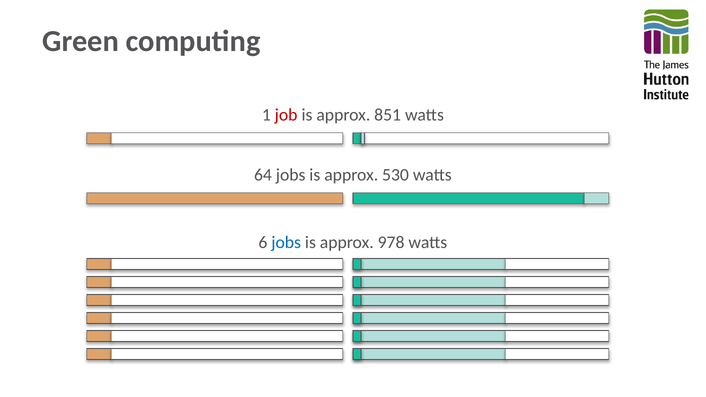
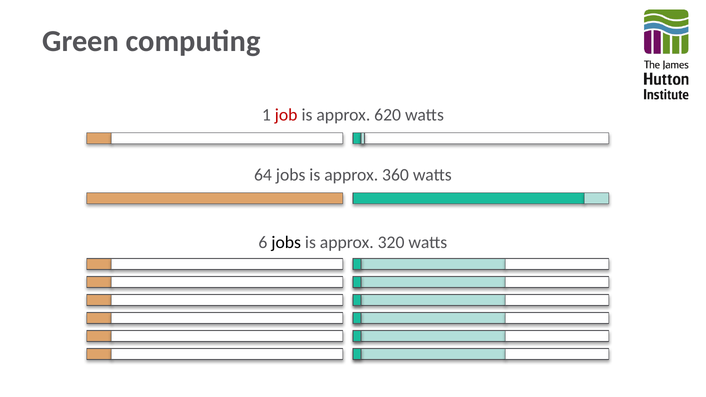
851: 851 -> 620
530: 530 -> 360
jobs at (286, 243) colour: blue -> black
978: 978 -> 320
